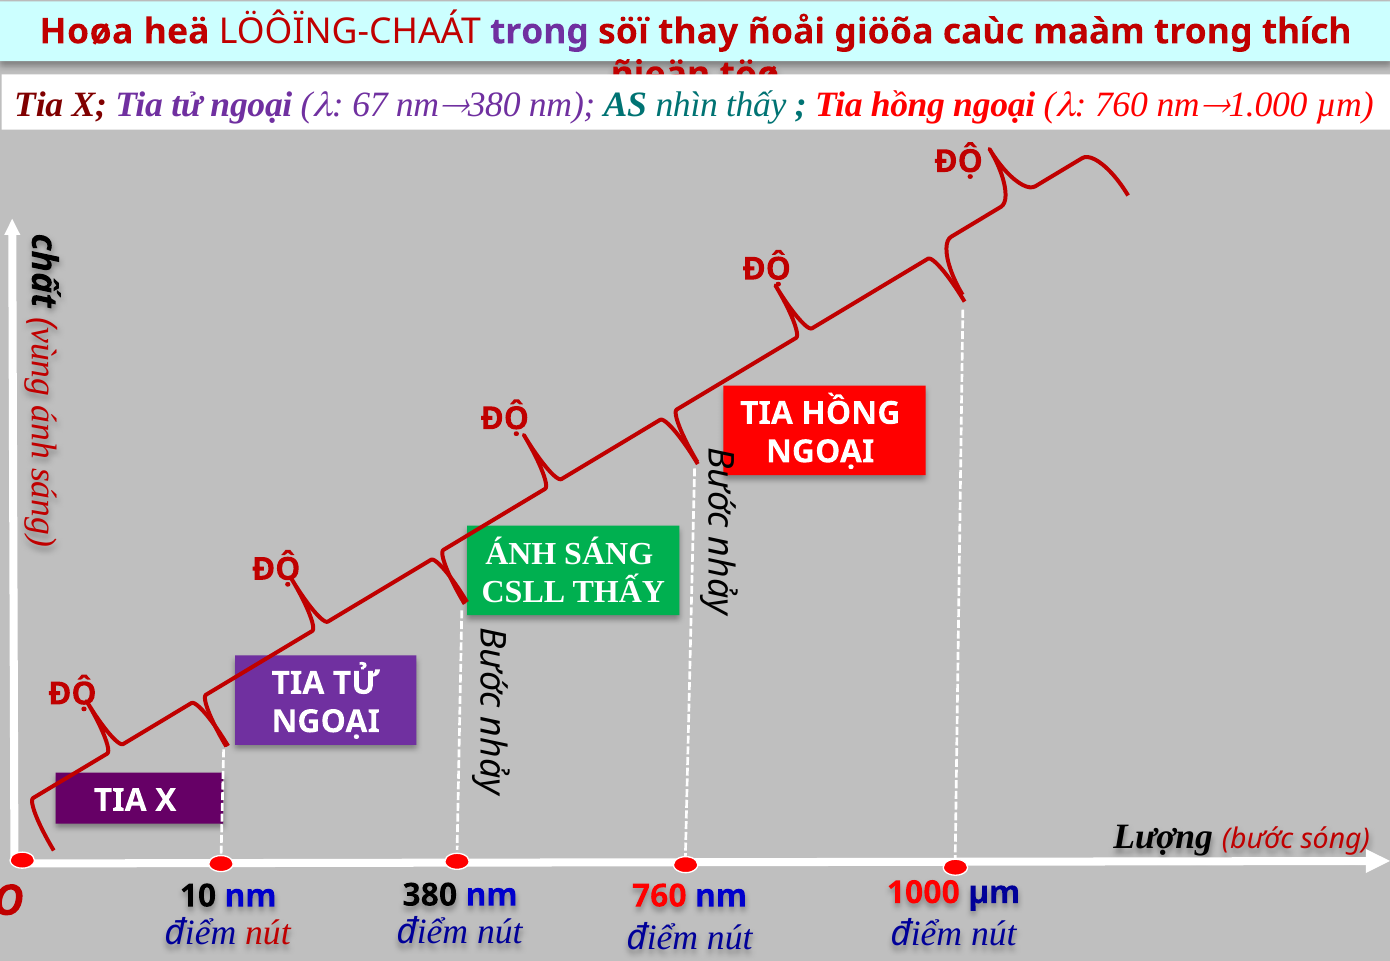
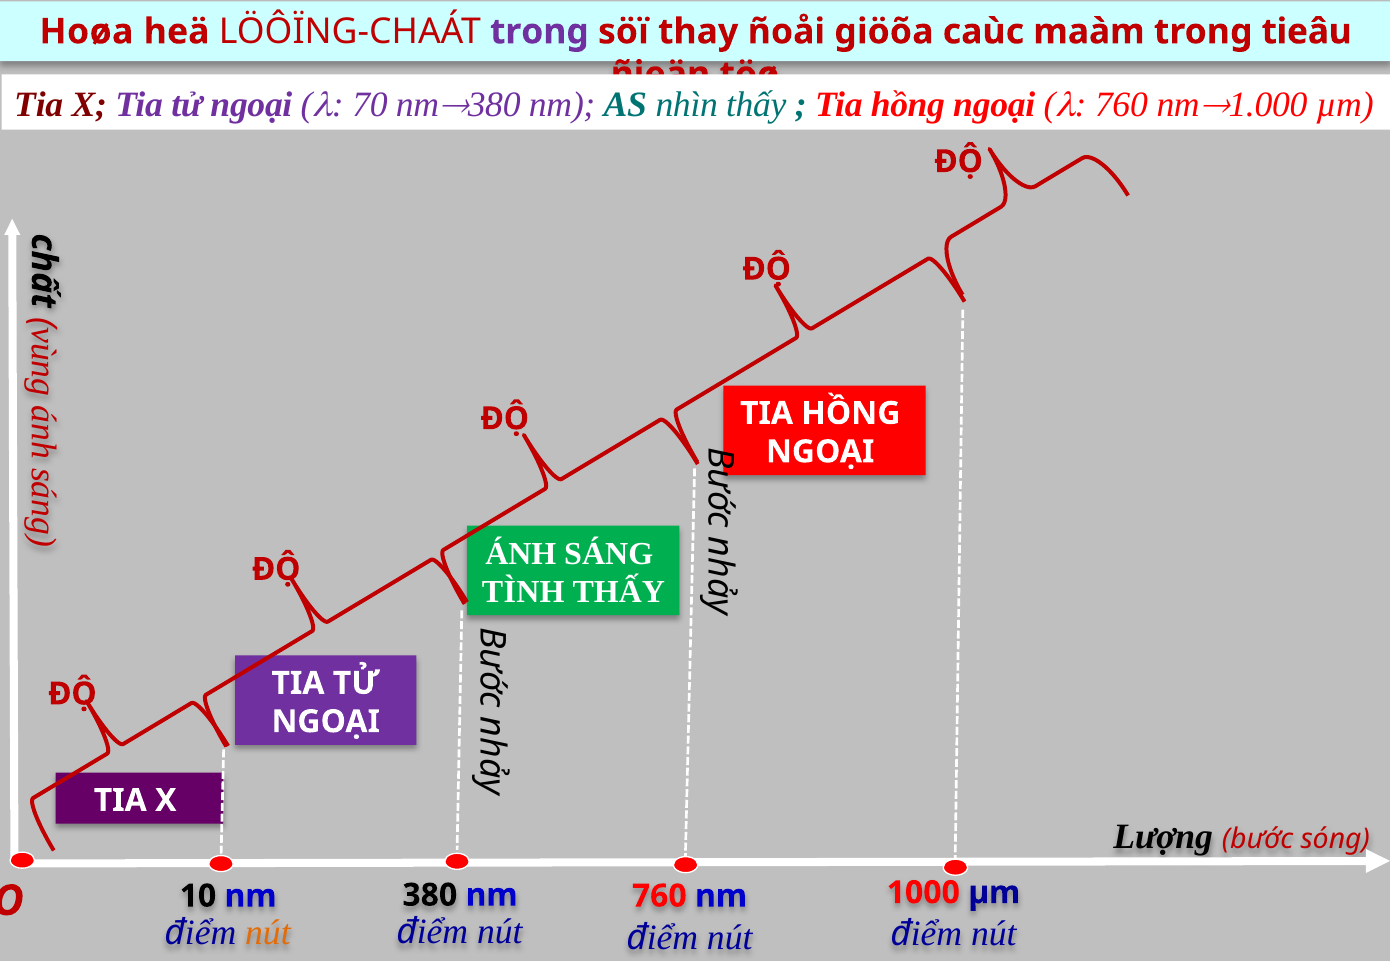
thích: thích -> tieâu
67: 67 -> 70
CSLL: CSLL -> TÌNH
nút at (268, 933) colour: red -> orange
